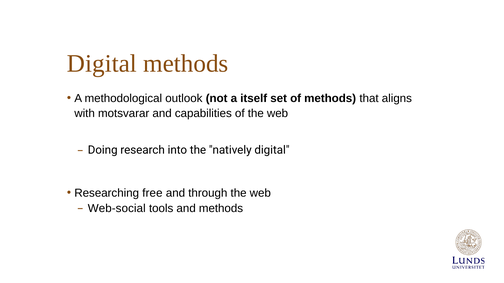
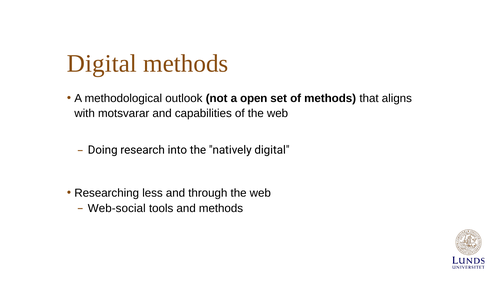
itself: itself -> open
free: free -> less
